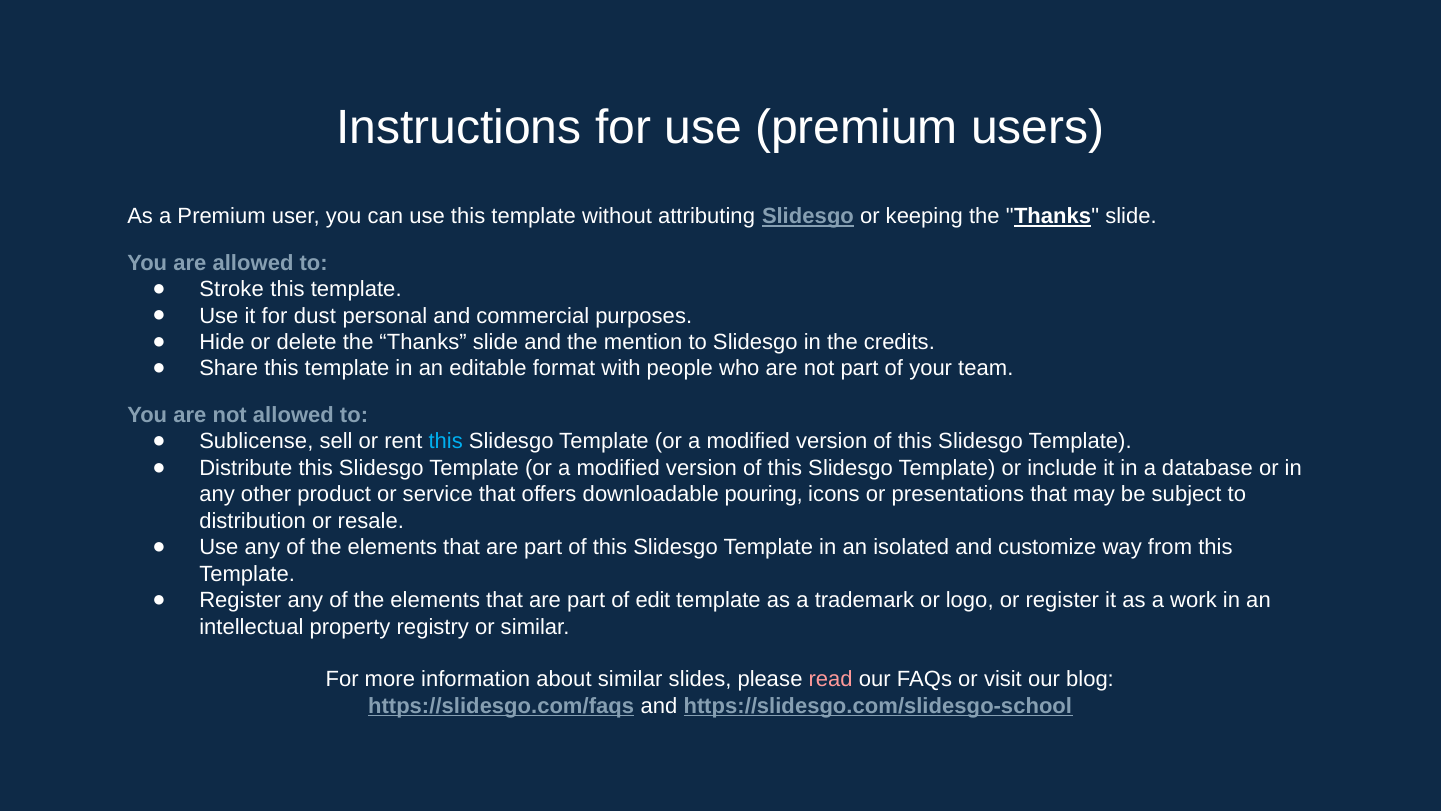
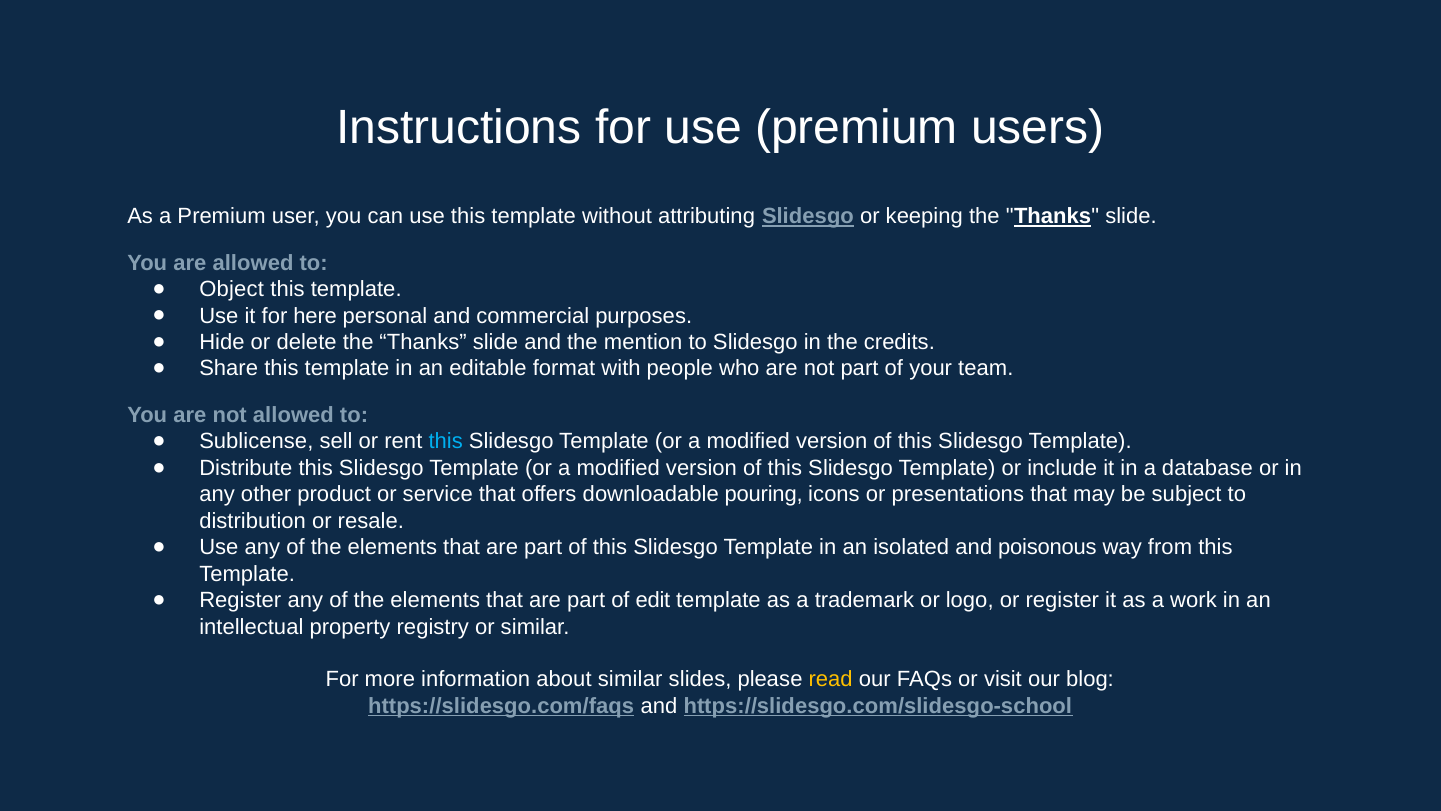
Stroke: Stroke -> Object
dust: dust -> here
customize: customize -> poisonous
read colour: pink -> yellow
